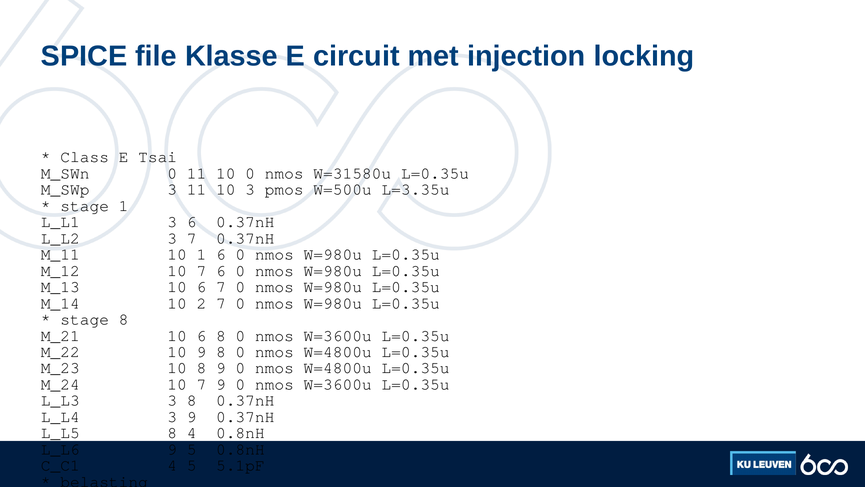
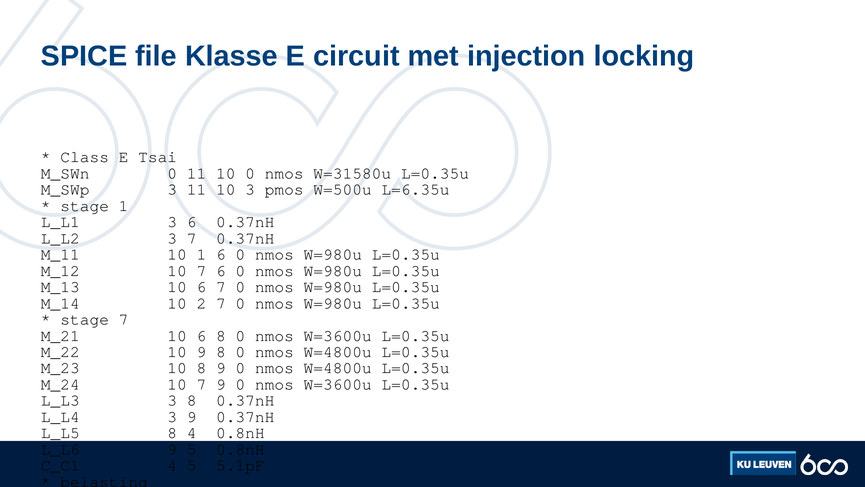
L=3.35u: L=3.35u -> L=6.35u
stage 8: 8 -> 7
